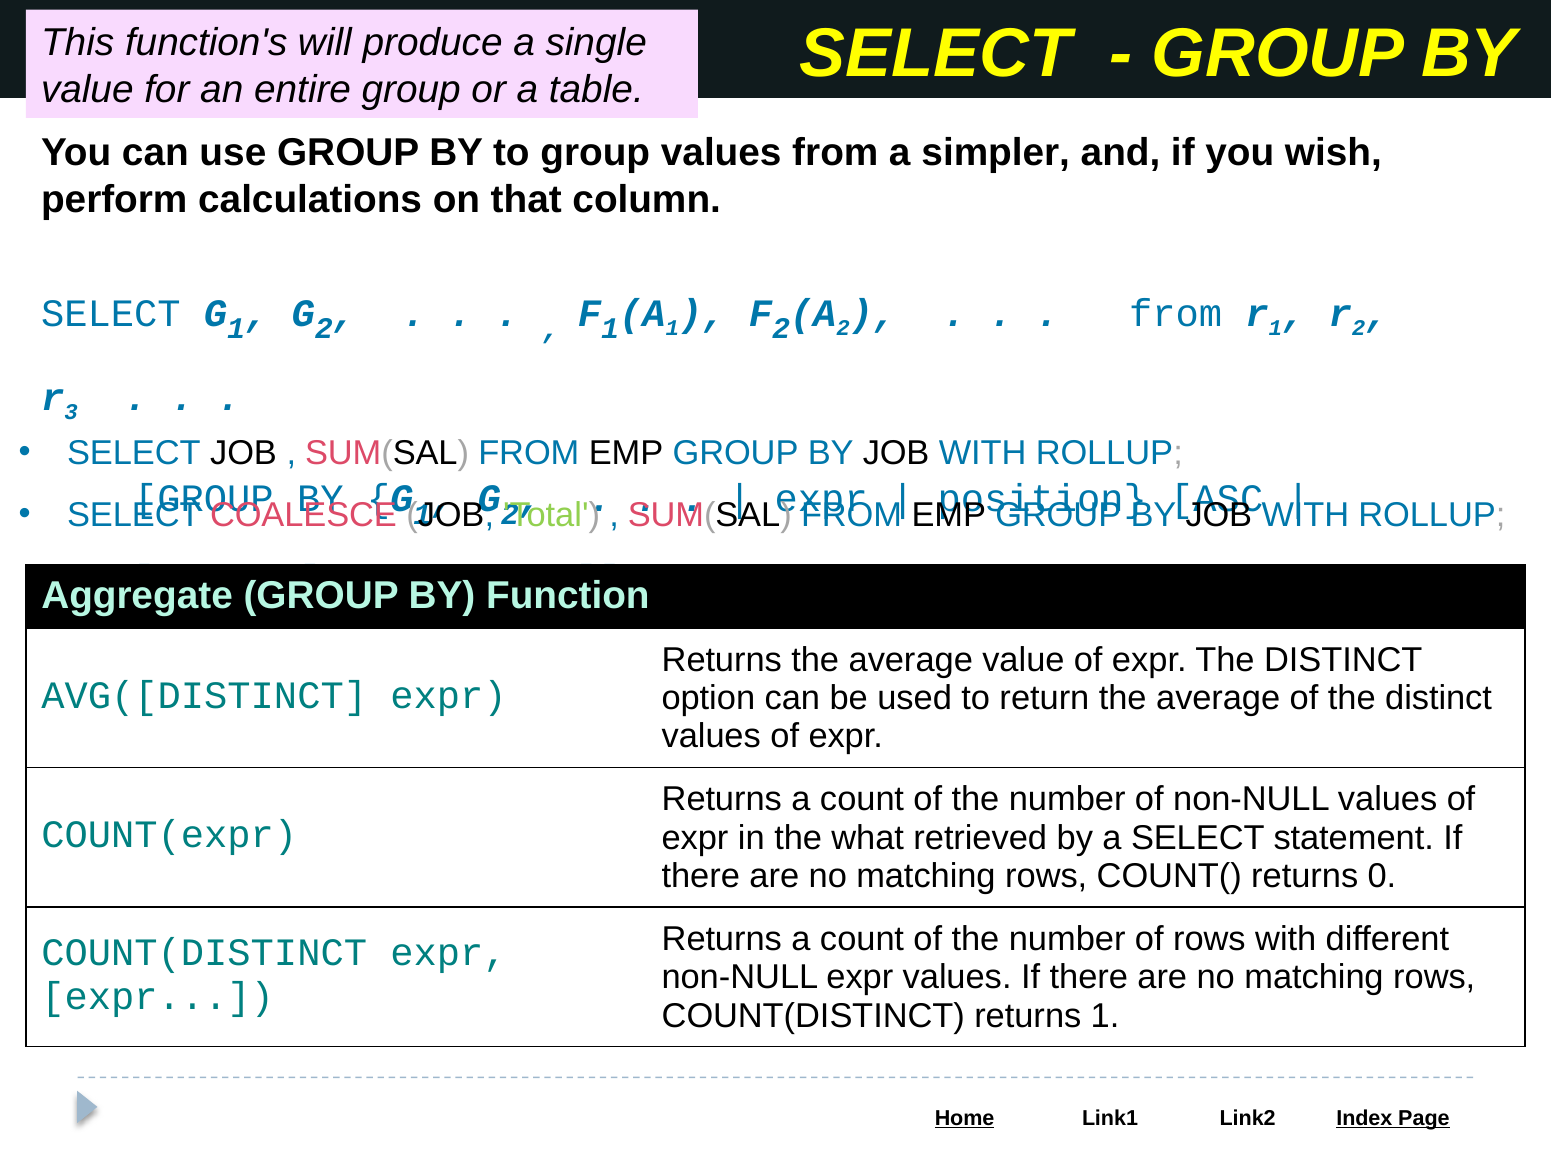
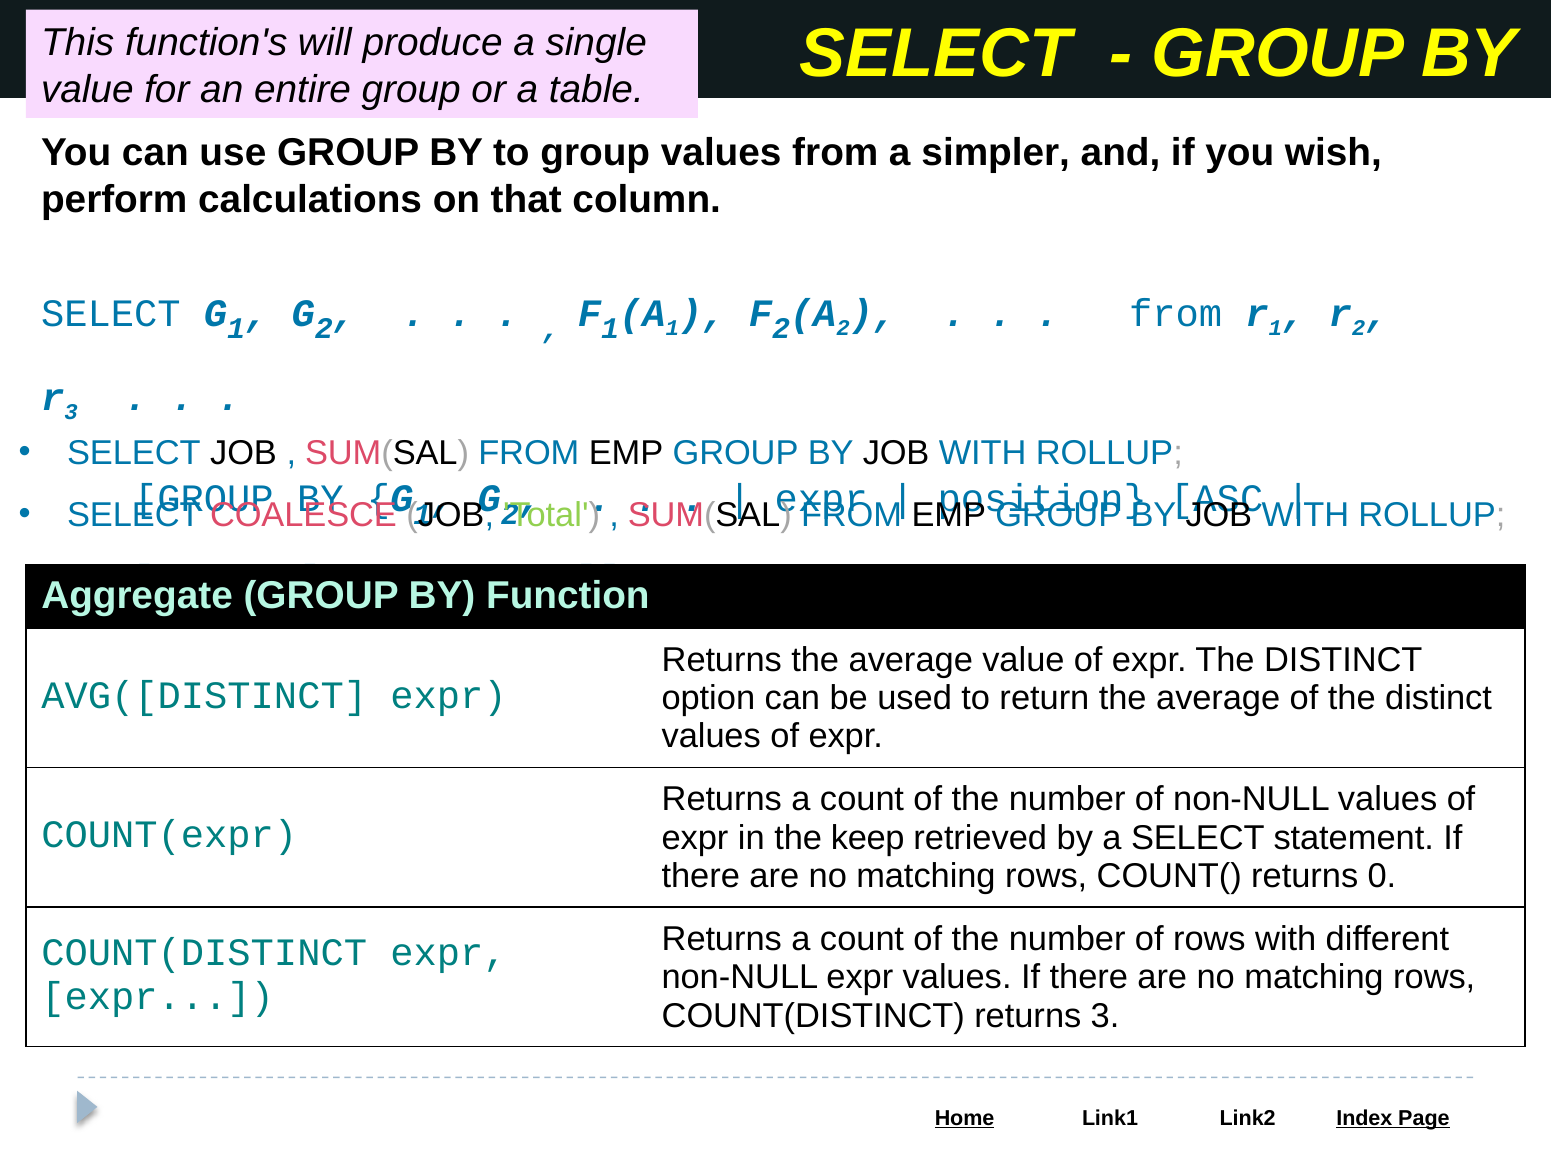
what: what -> keep
returns 1: 1 -> 3
